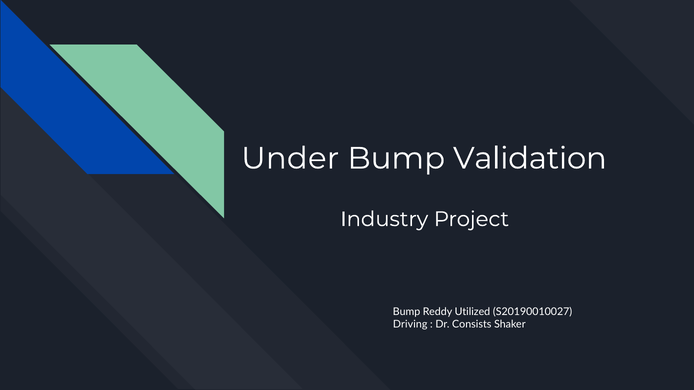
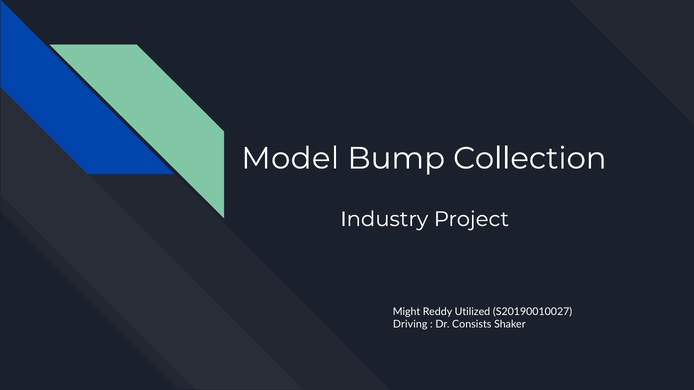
Under: Under -> Model
Validation: Validation -> Collection
Bump at (406, 312): Bump -> Might
